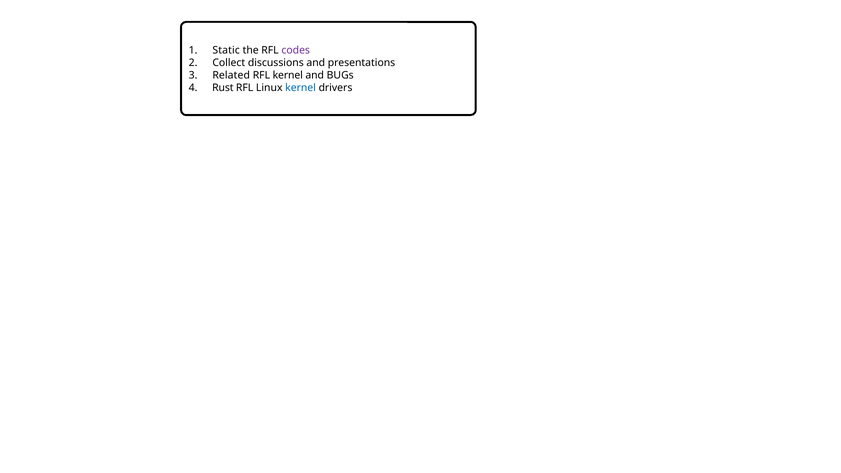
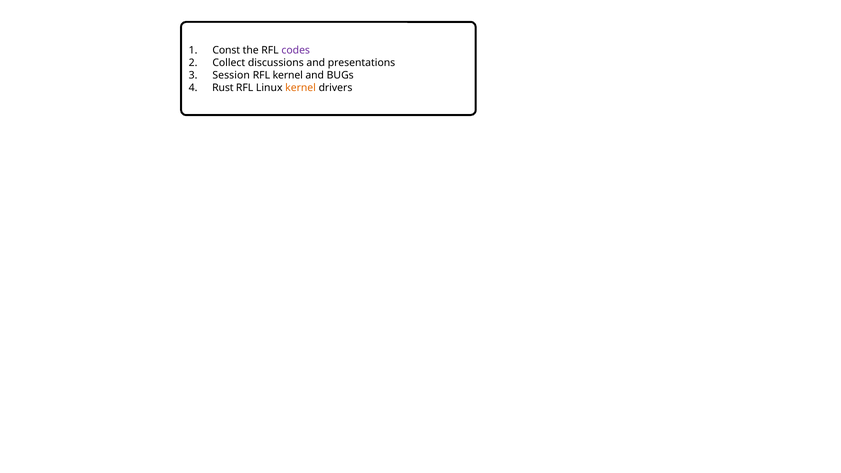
Static: Static -> Const
Related: Related -> Session
kernel at (301, 88) colour: blue -> orange
